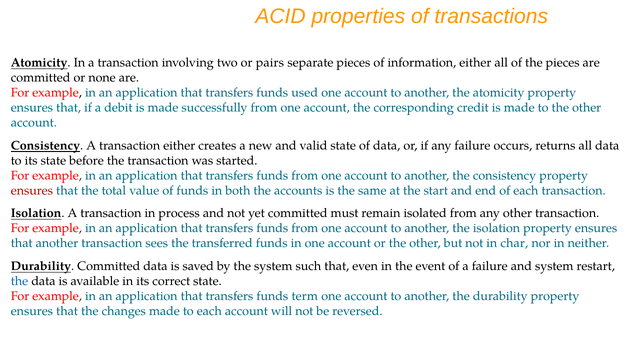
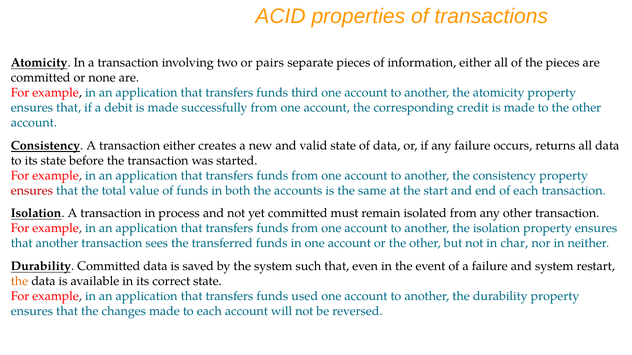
used: used -> third
the at (20, 282) colour: blue -> orange
term: term -> used
